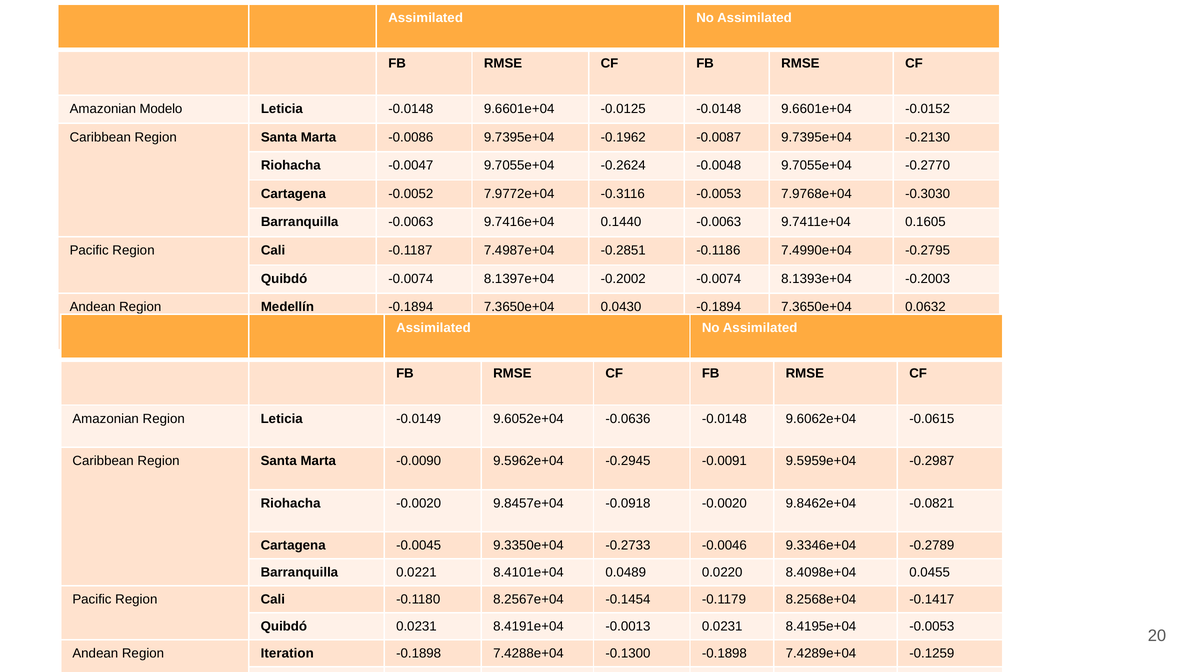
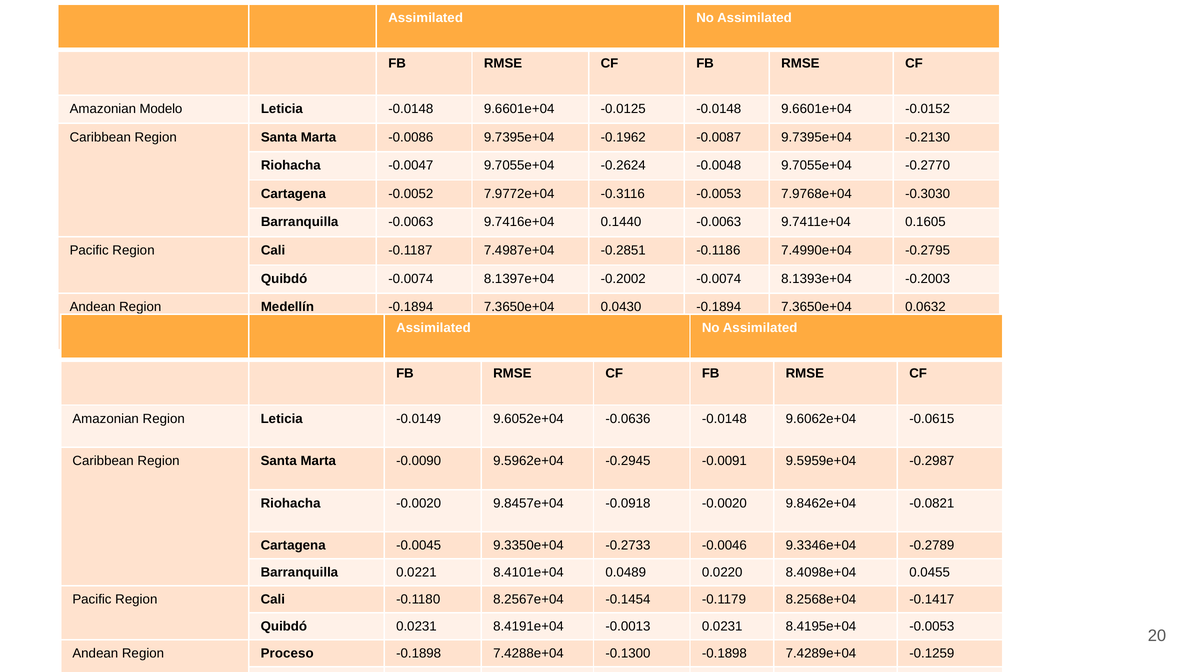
Iteration: Iteration -> Proceso
